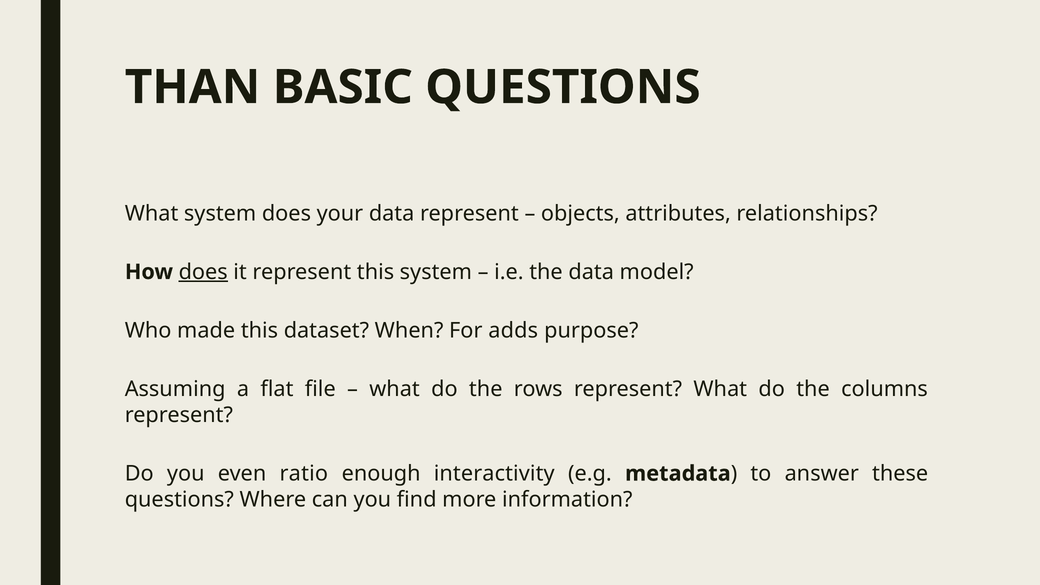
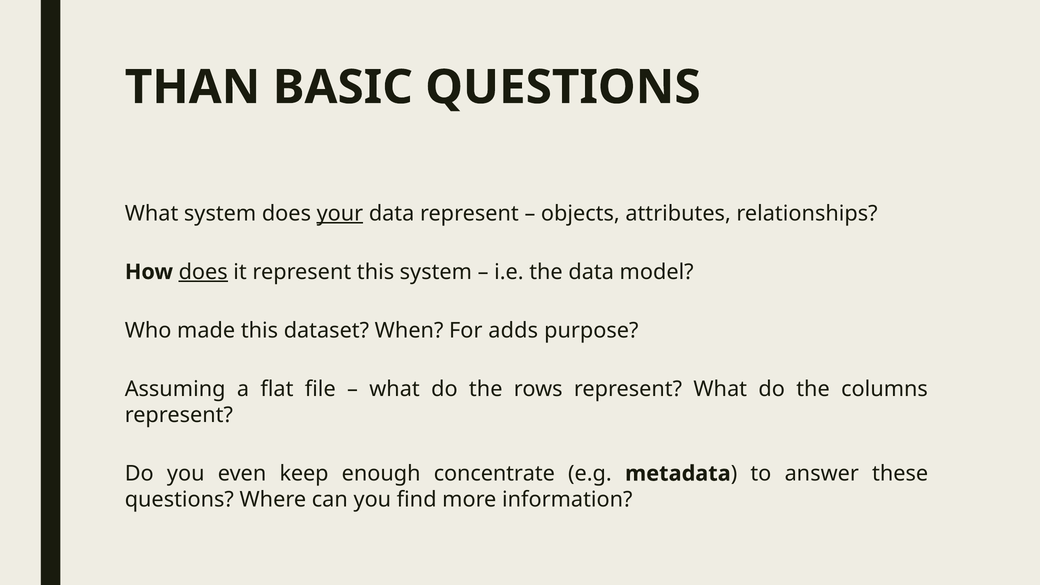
your underline: none -> present
ratio: ratio -> keep
interactivity: interactivity -> concentrate
